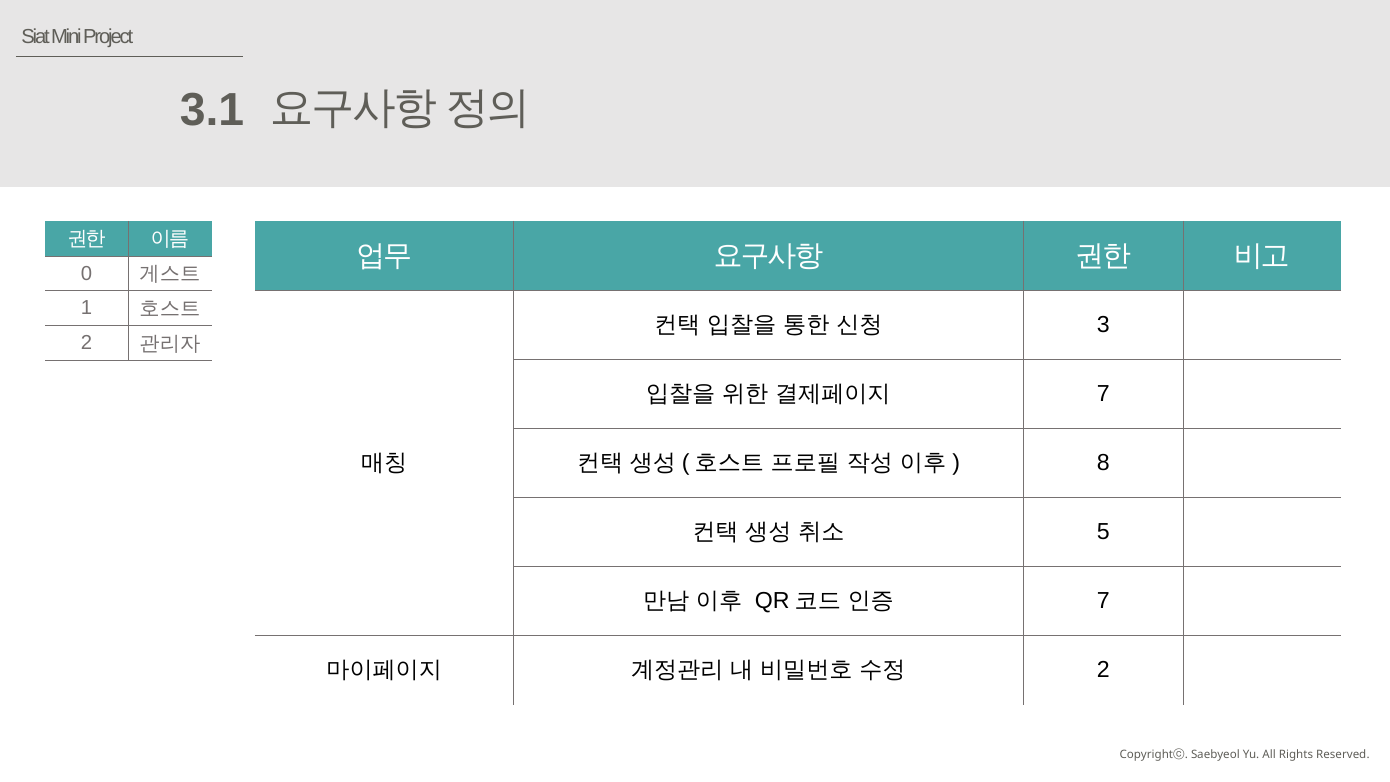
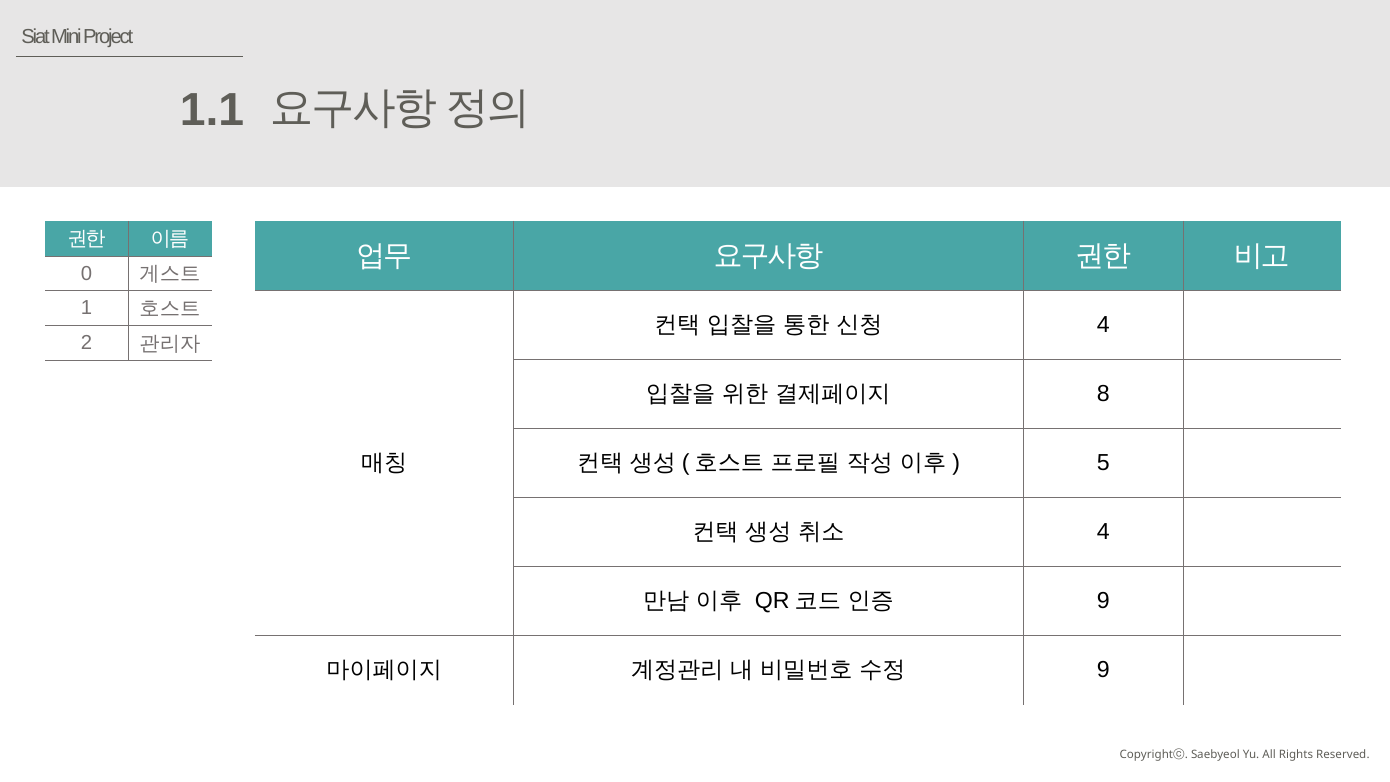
3.1: 3.1 -> 1.1
3 at (1103, 325): 3 -> 4
7 at (1103, 394): 7 -> 8
8: 8 -> 5
5 at (1103, 532): 5 -> 4
7 at (1103, 601): 7 -> 9
2 at (1103, 670): 2 -> 9
